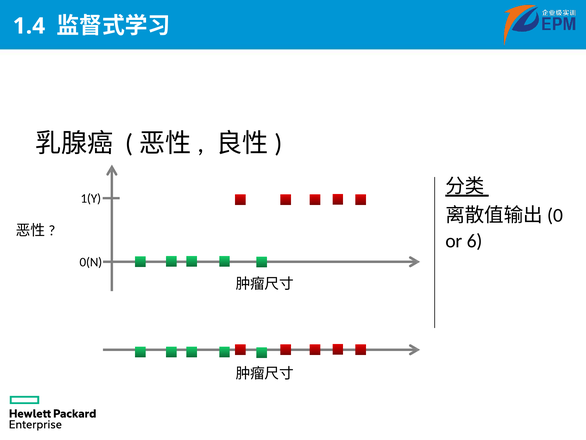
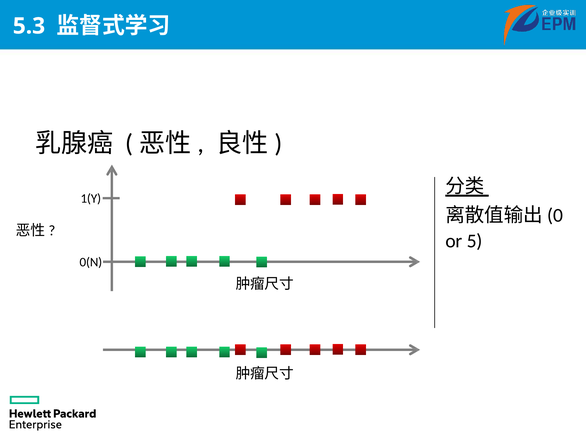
1.4: 1.4 -> 5.3
6: 6 -> 5
